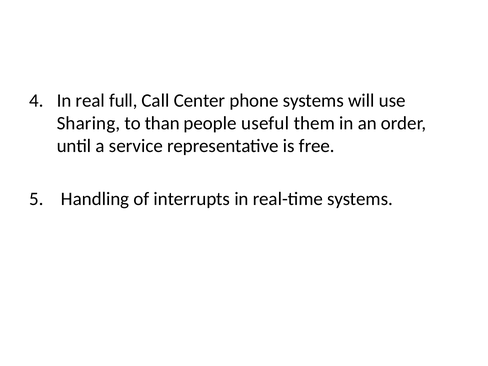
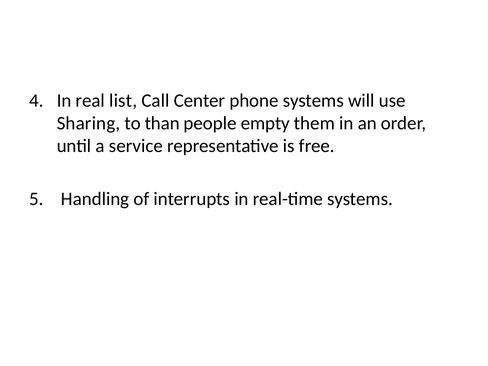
full: full -> list
useful: useful -> empty
